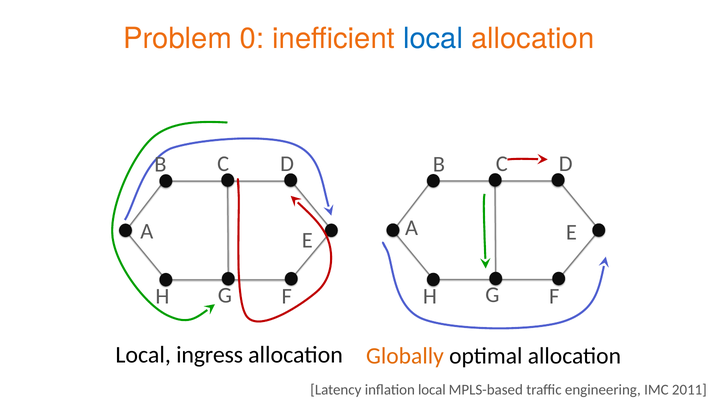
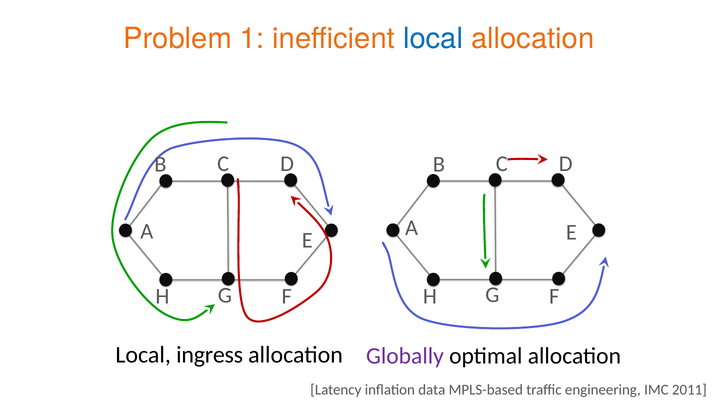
0: 0 -> 1
Globally colour: orange -> purple
inflation local: local -> data
